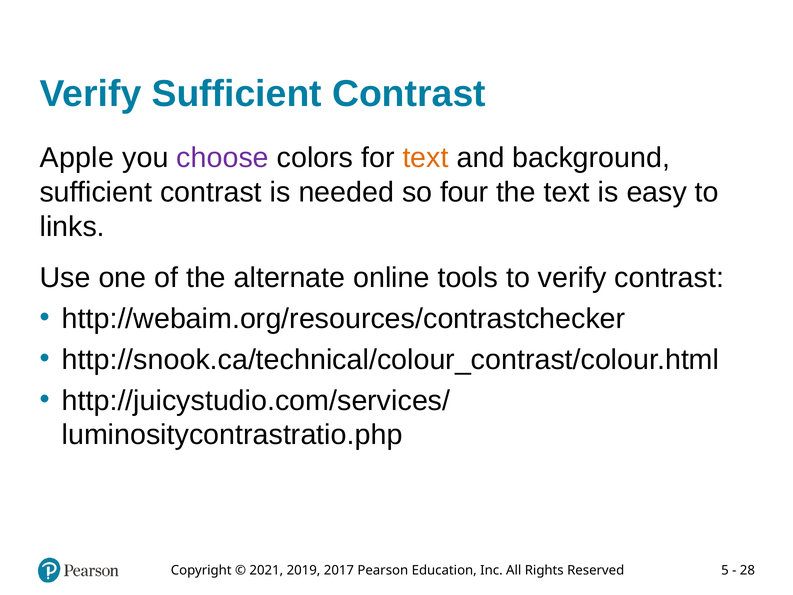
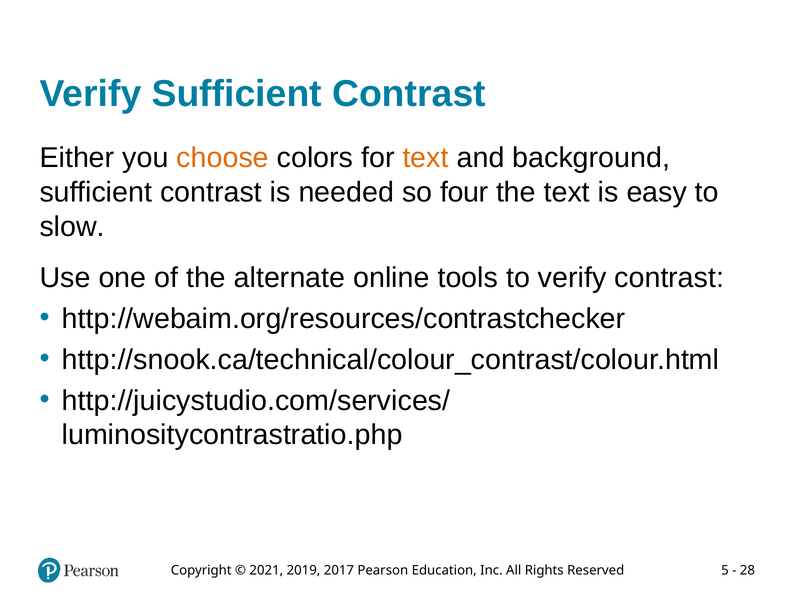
Apple: Apple -> Either
choose colour: purple -> orange
links: links -> slow
